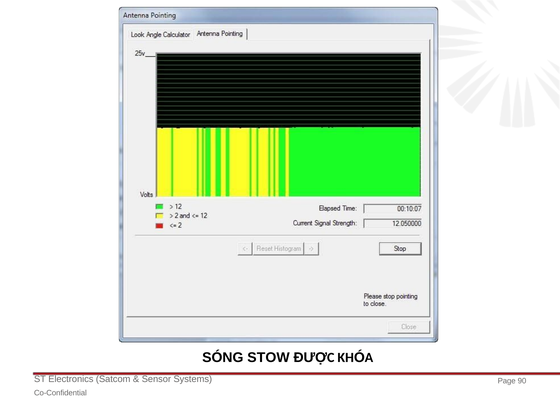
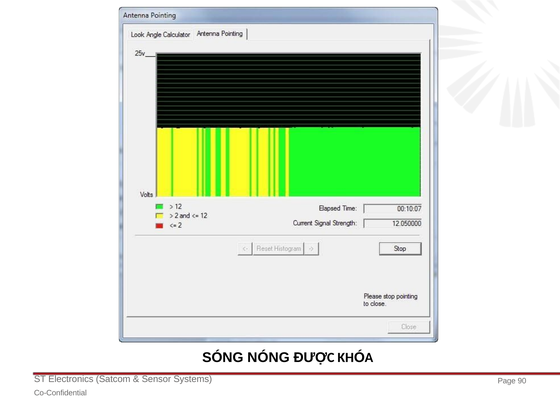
STOW: STOW -> NÓNG
